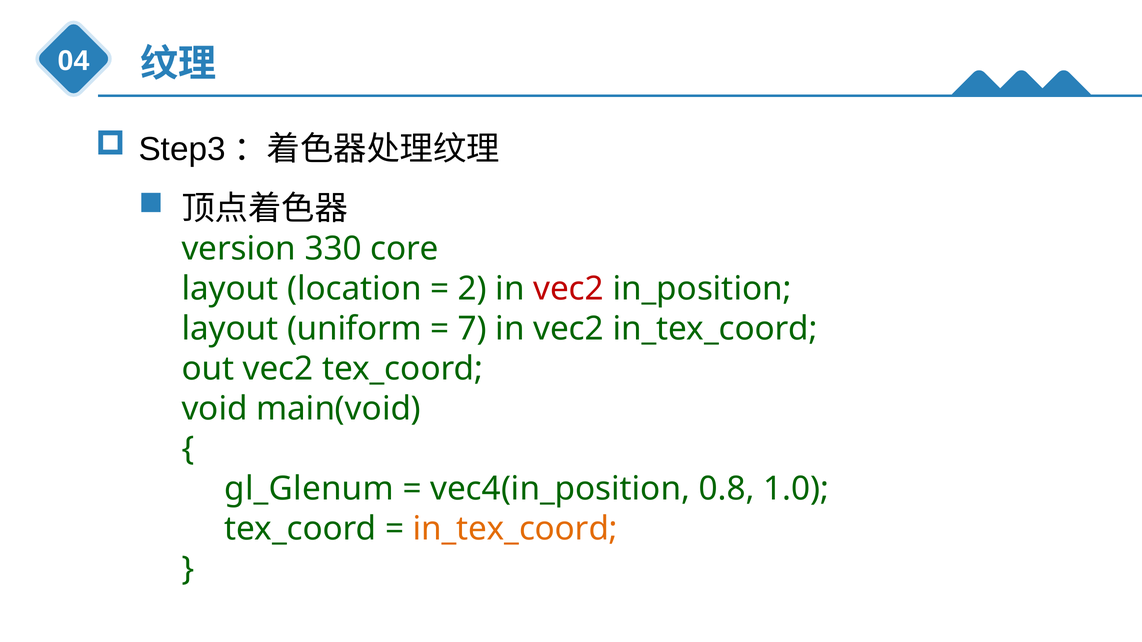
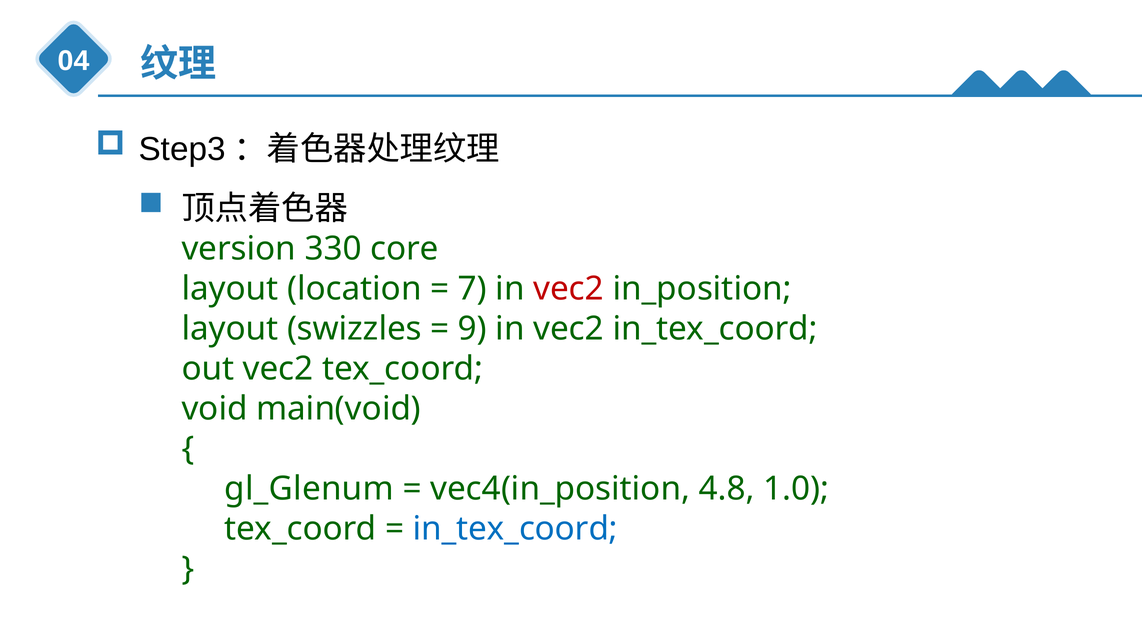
2: 2 -> 7
uniform: uniform -> swizzles
7: 7 -> 9
0.8: 0.8 -> 4.8
in_tex_coord at (515, 529) colour: orange -> blue
